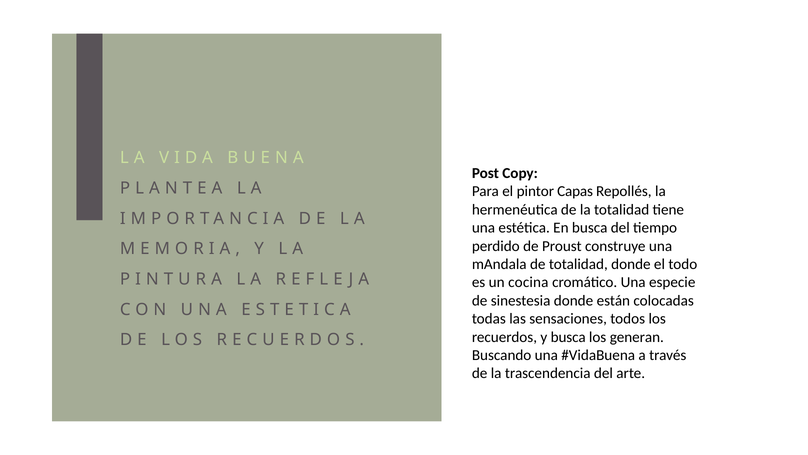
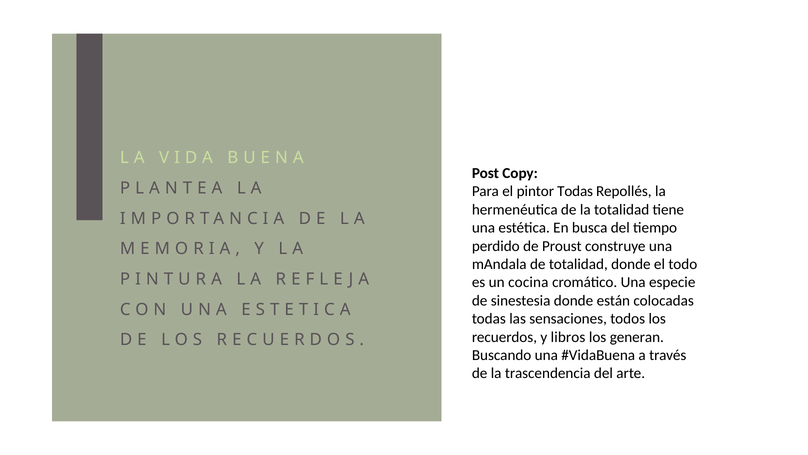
pintor Capas: Capas -> Todas
y busca: busca -> libros
